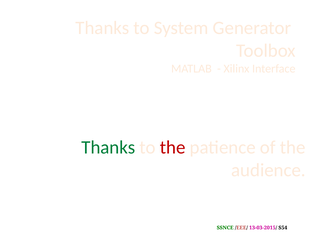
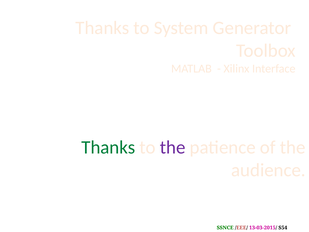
the at (173, 147) colour: red -> purple
